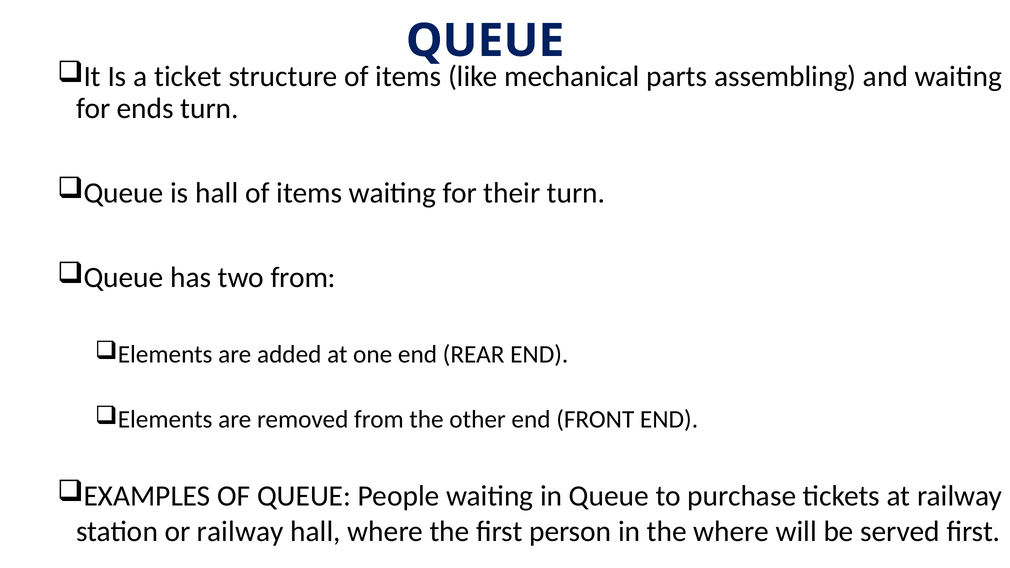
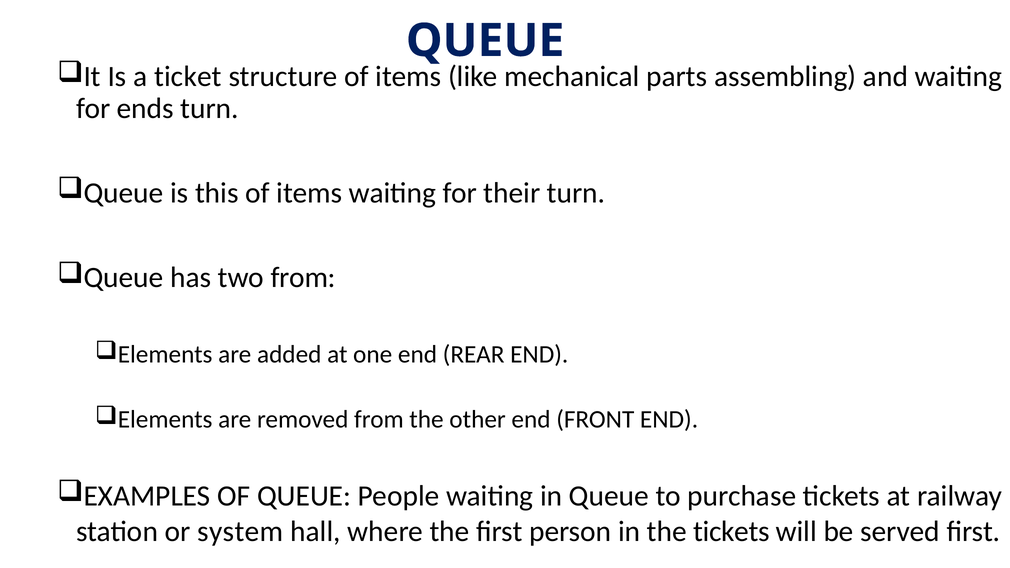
is hall: hall -> this
or railway: railway -> system
the where: where -> tickets
